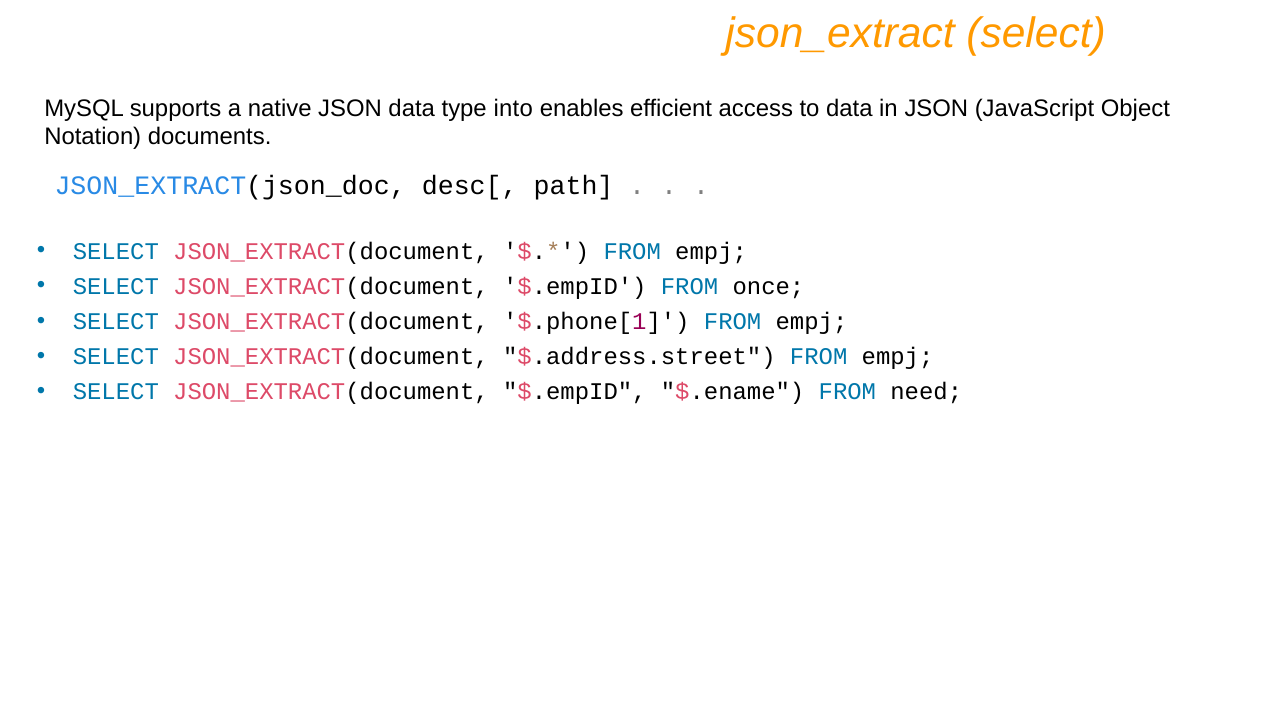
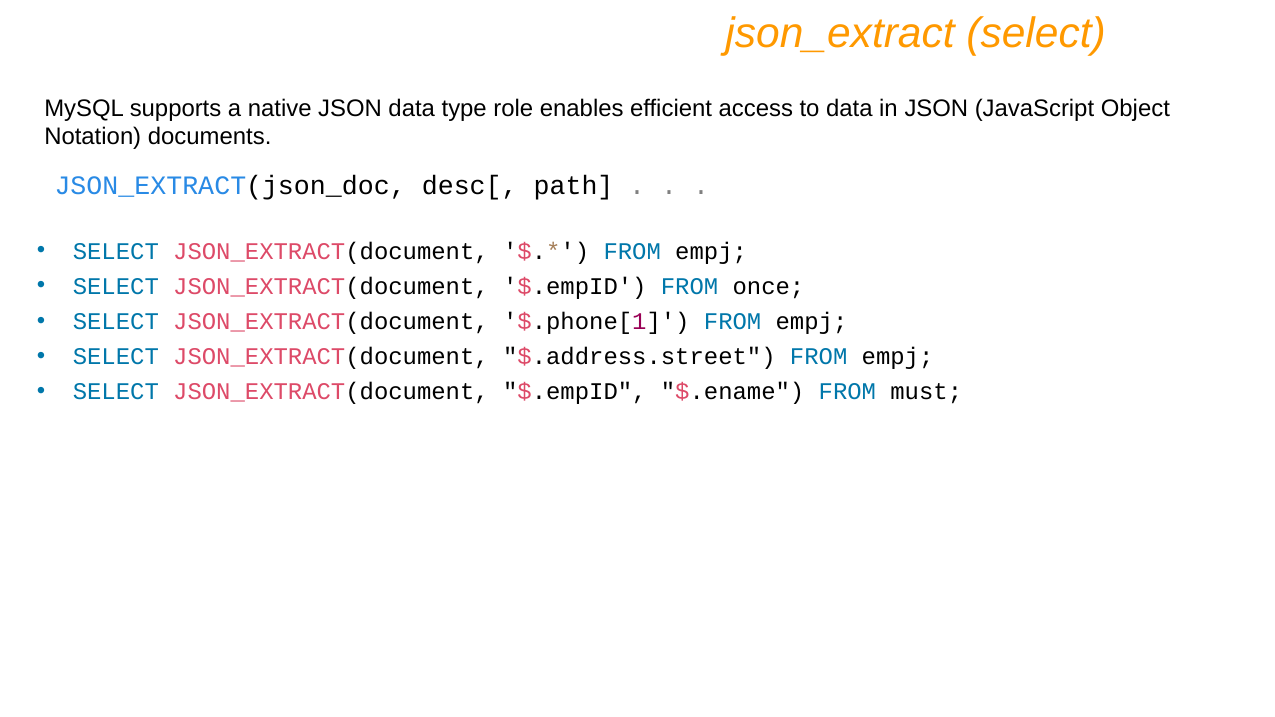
into: into -> role
need: need -> must
